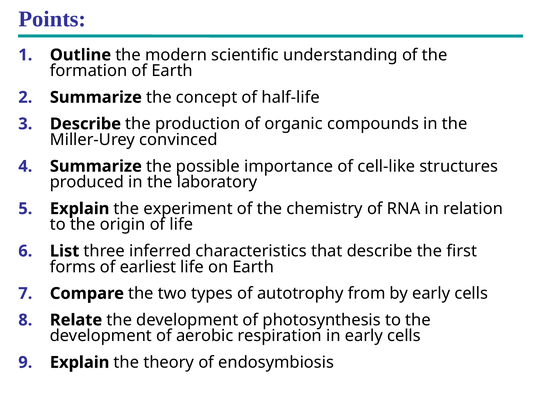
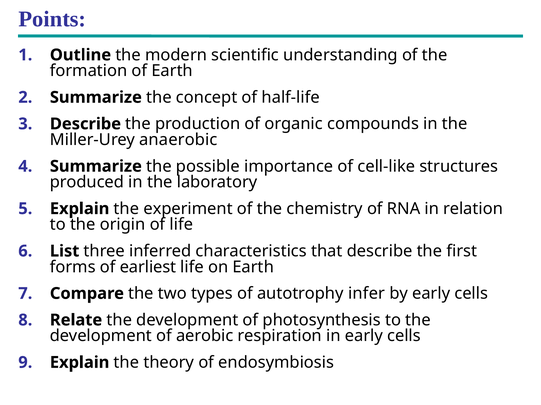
convinced: convinced -> anaerobic
from: from -> infer
